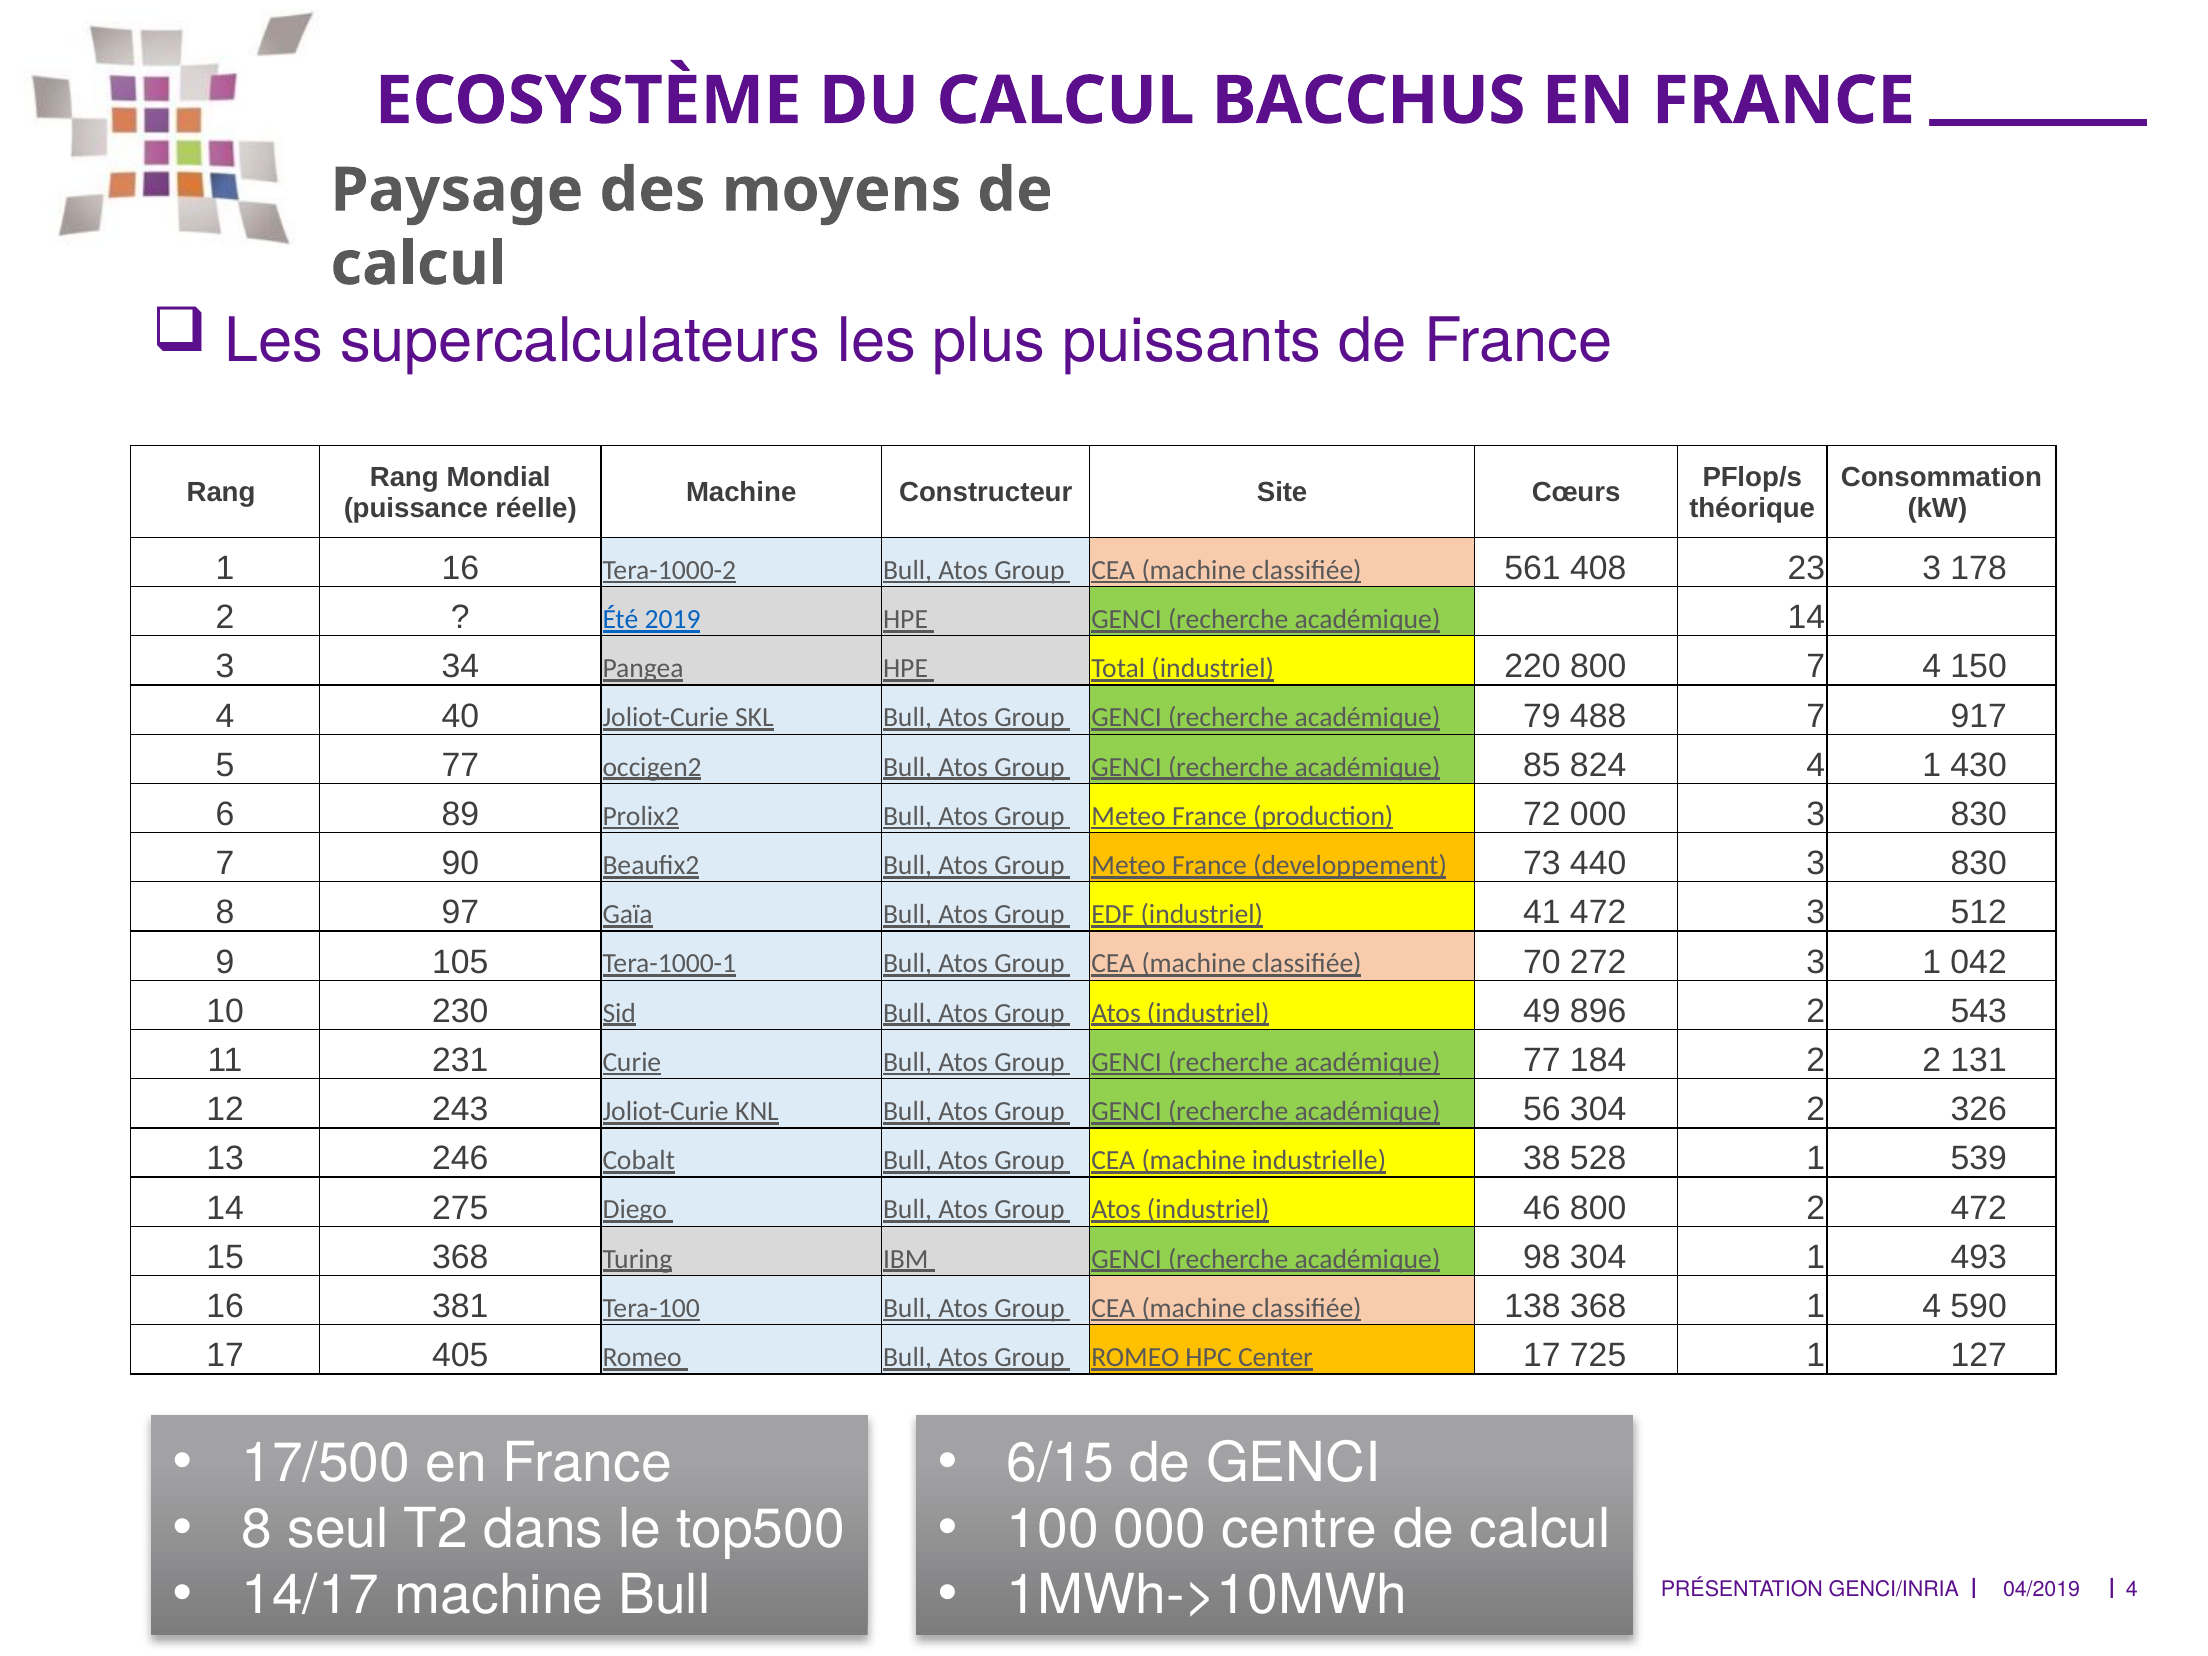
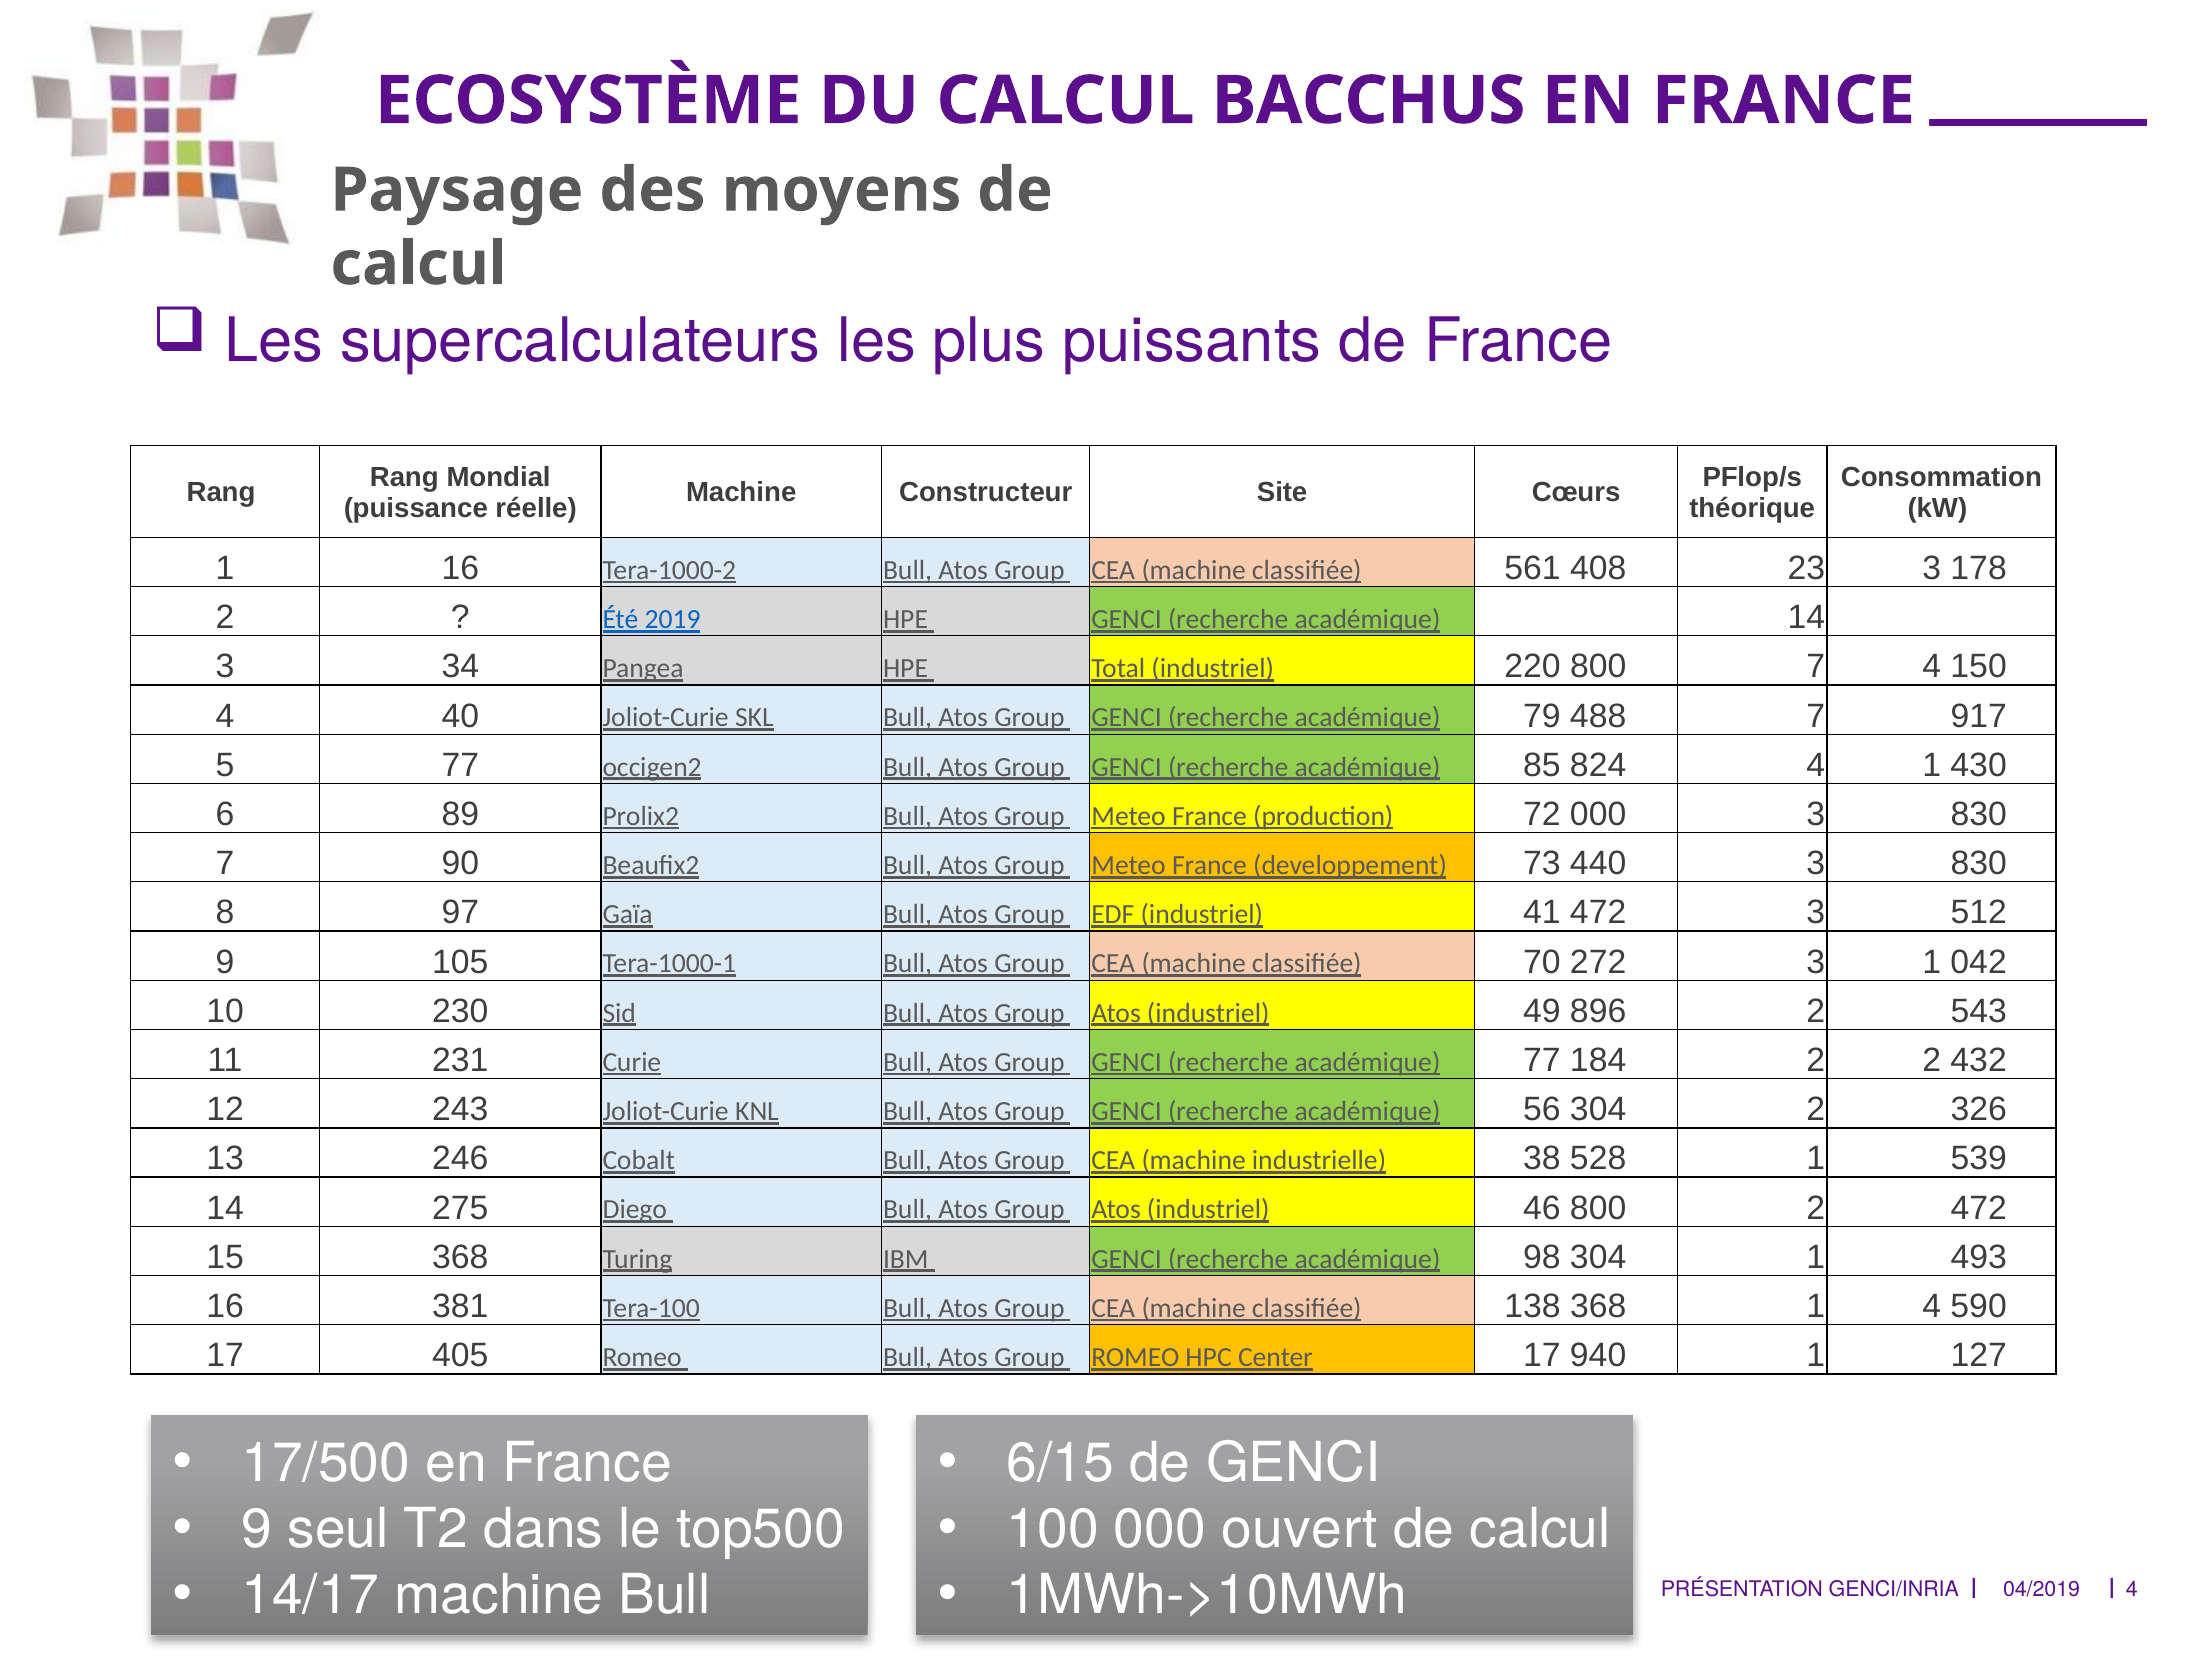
131: 131 -> 432
725: 725 -> 940
8 at (257, 1529): 8 -> 9
centre: centre -> ouvert
